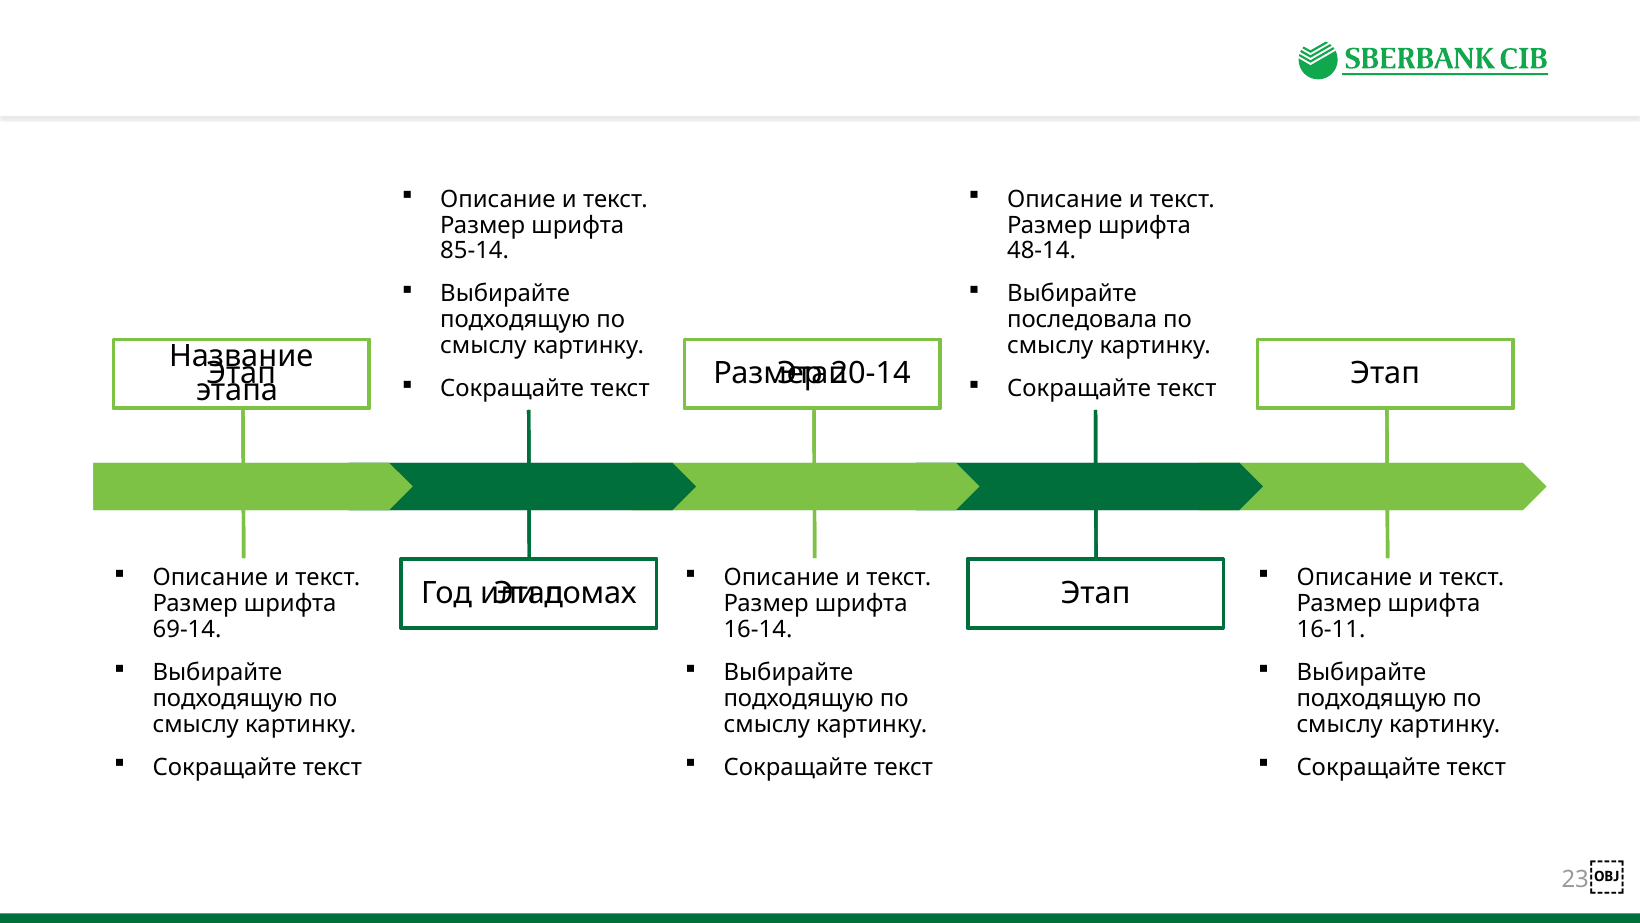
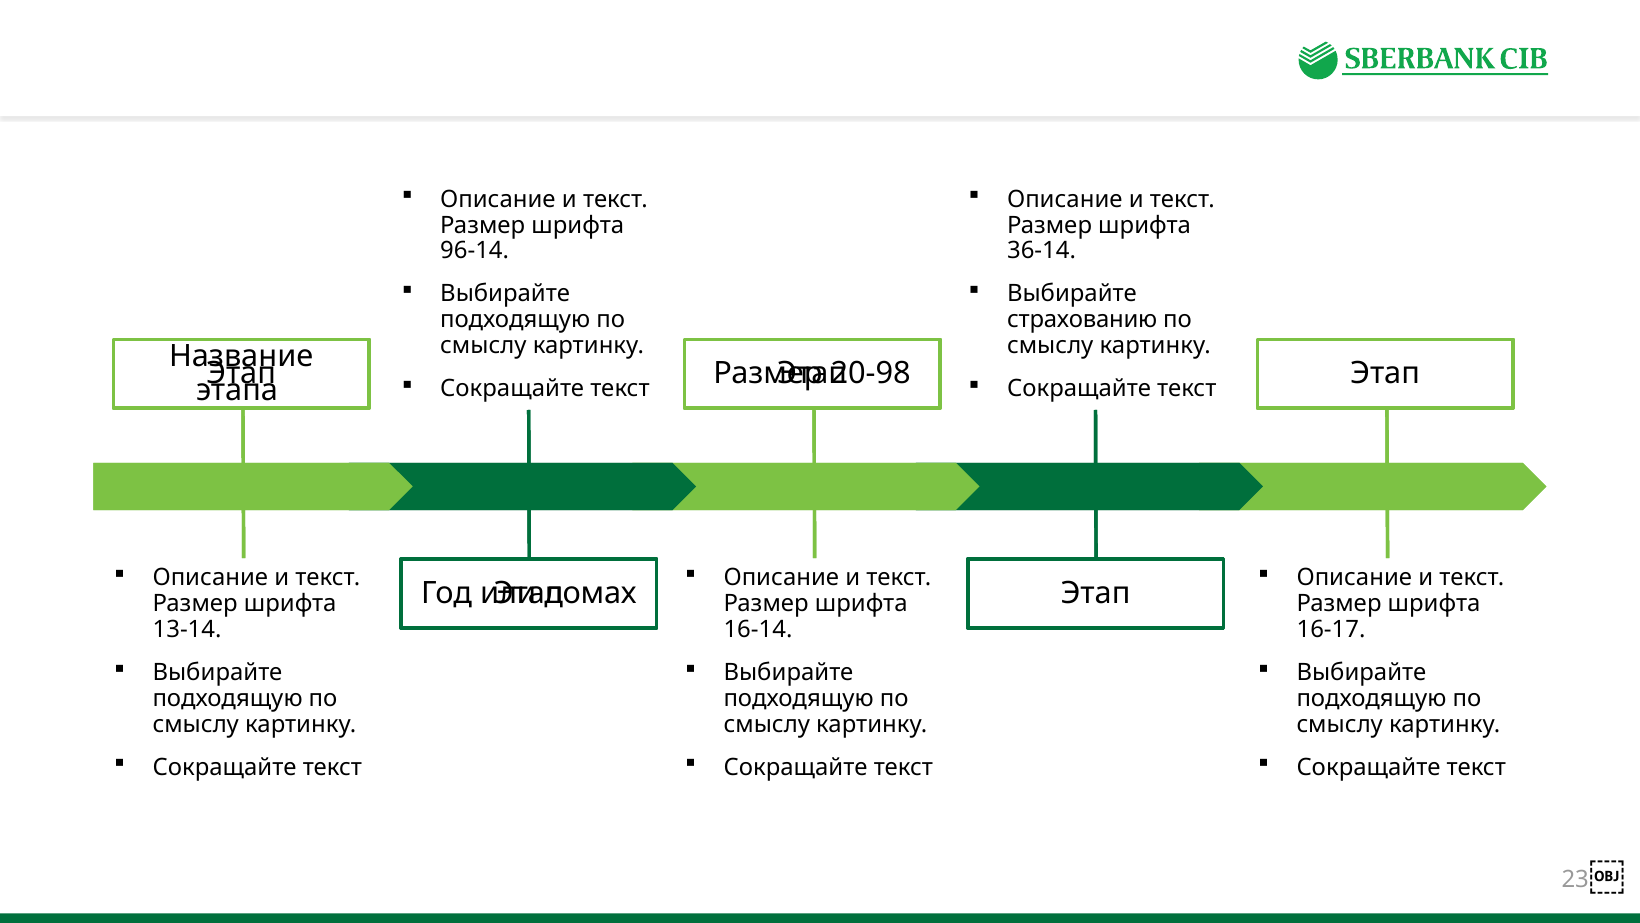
85-14: 85-14 -> 96-14
48-14: 48-14 -> 36-14
последовала: последовала -> страхованию
20-14: 20-14 -> 20-98
69-14: 69-14 -> 13-14
16-11: 16-11 -> 16-17
